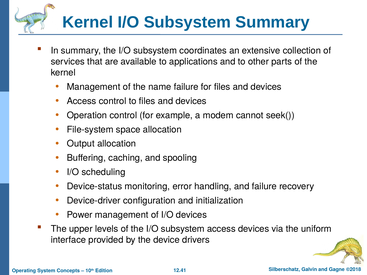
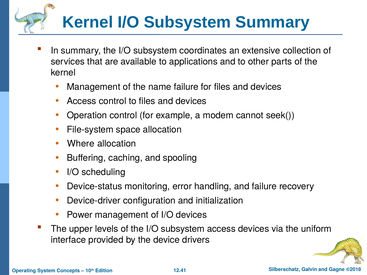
Output: Output -> Where
